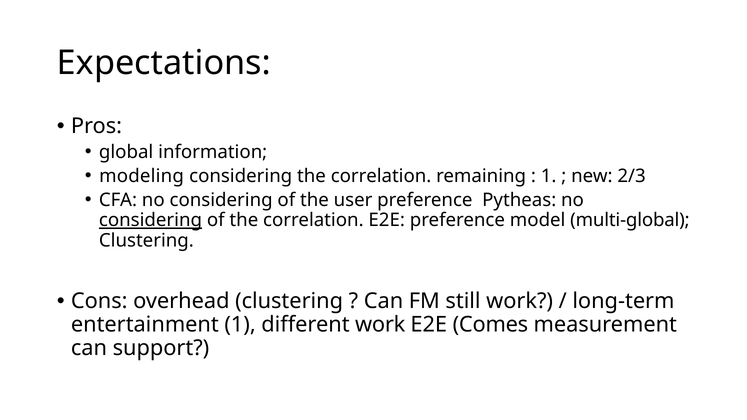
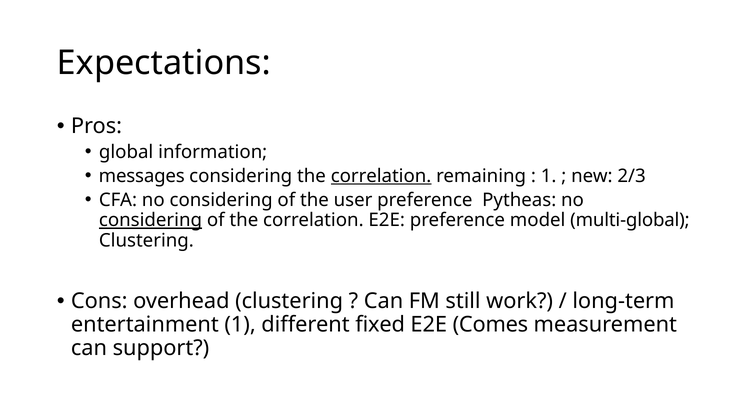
modeling: modeling -> messages
correlation at (381, 176) underline: none -> present
different work: work -> fixed
